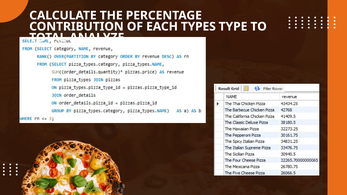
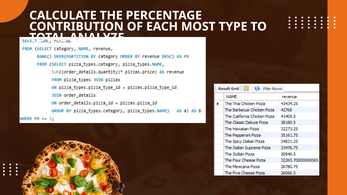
TYPES: TYPES -> MOST
